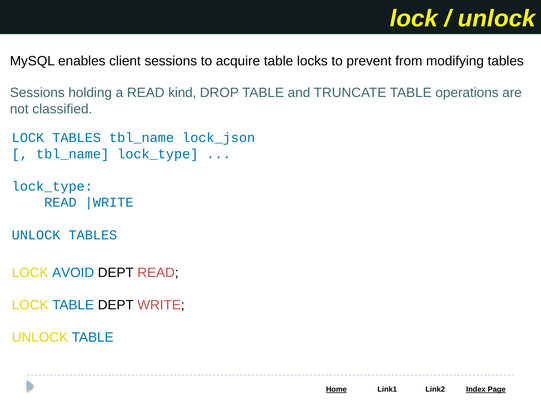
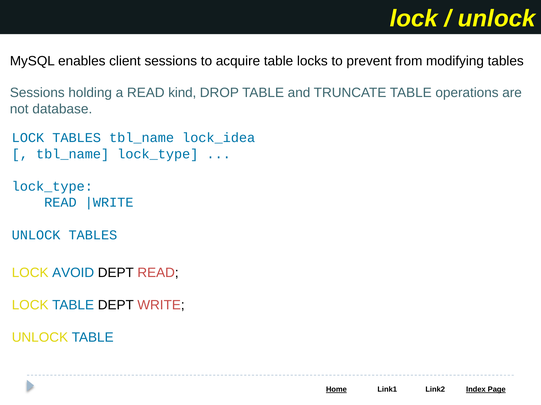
classified: classified -> database
lock_json: lock_json -> lock_idea
